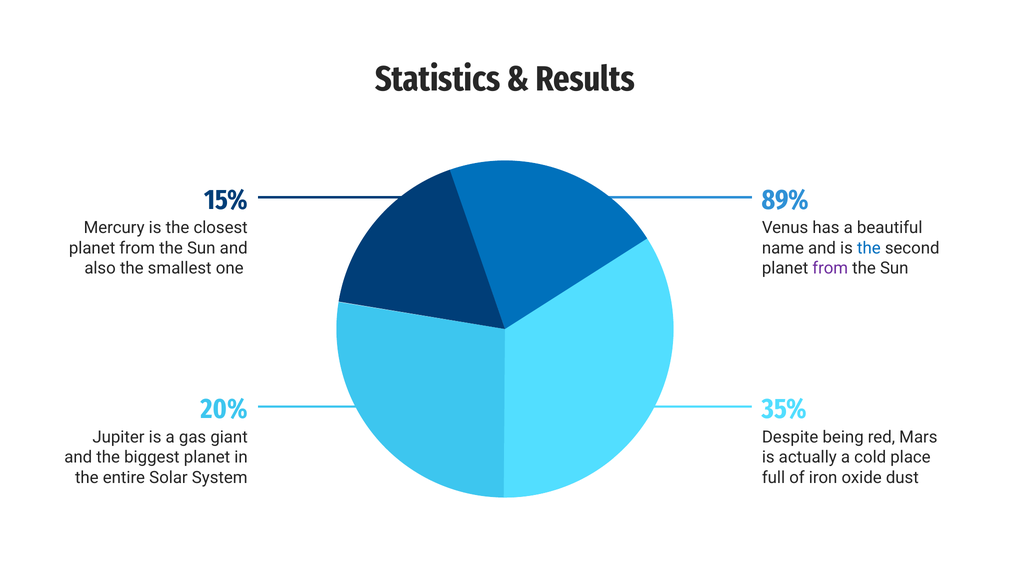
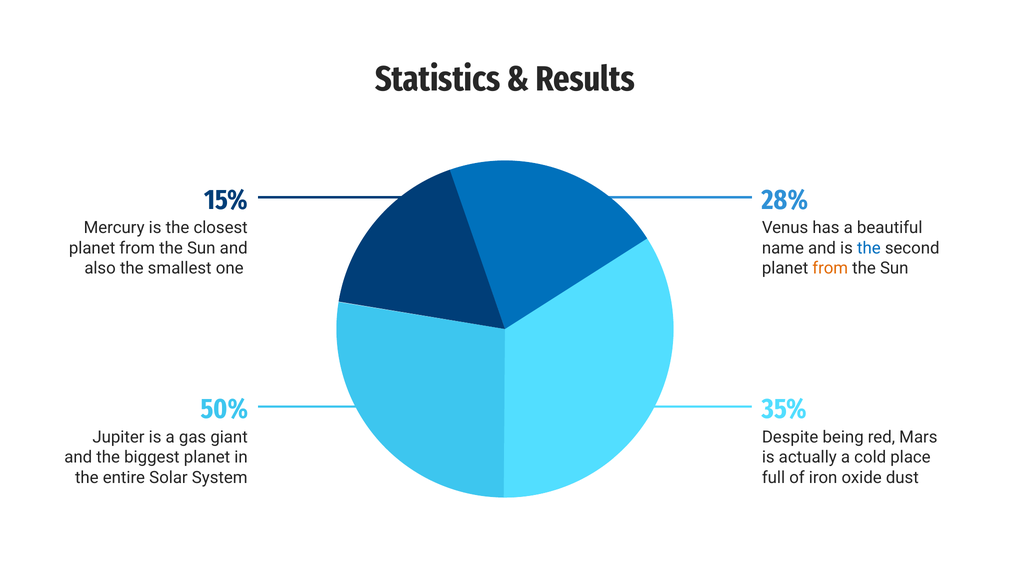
89%: 89% -> 28%
from at (830, 268) colour: purple -> orange
20%: 20% -> 50%
